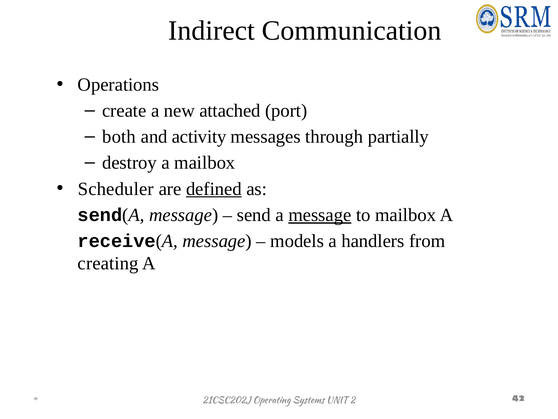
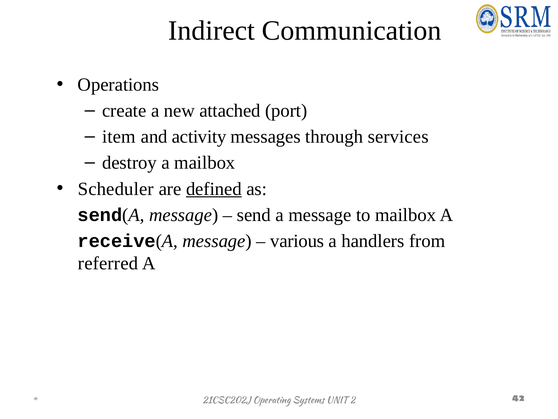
both: both -> item
partially: partially -> services
message at (320, 215) underline: present -> none
models: models -> various
creating: creating -> referred
